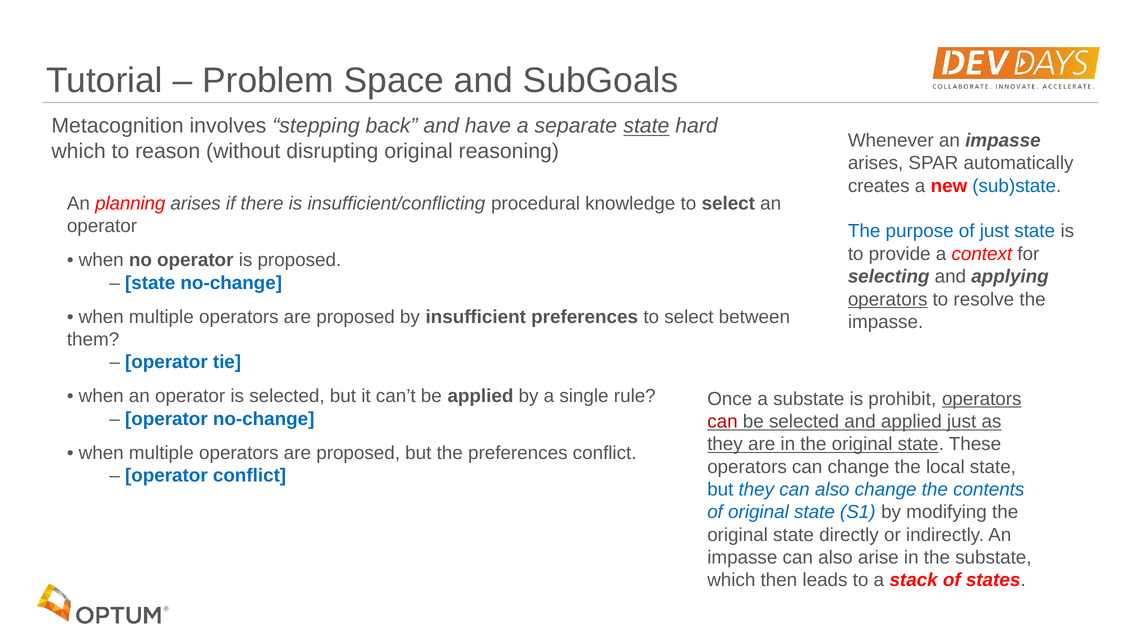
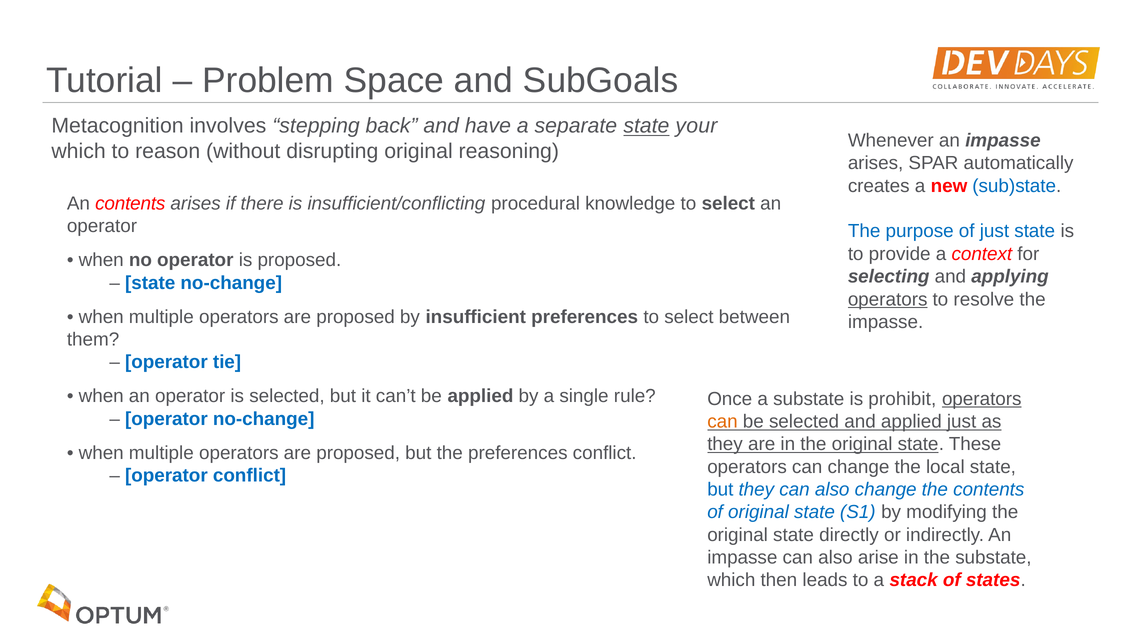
hard: hard -> your
An planning: planning -> contents
can at (722, 421) colour: red -> orange
